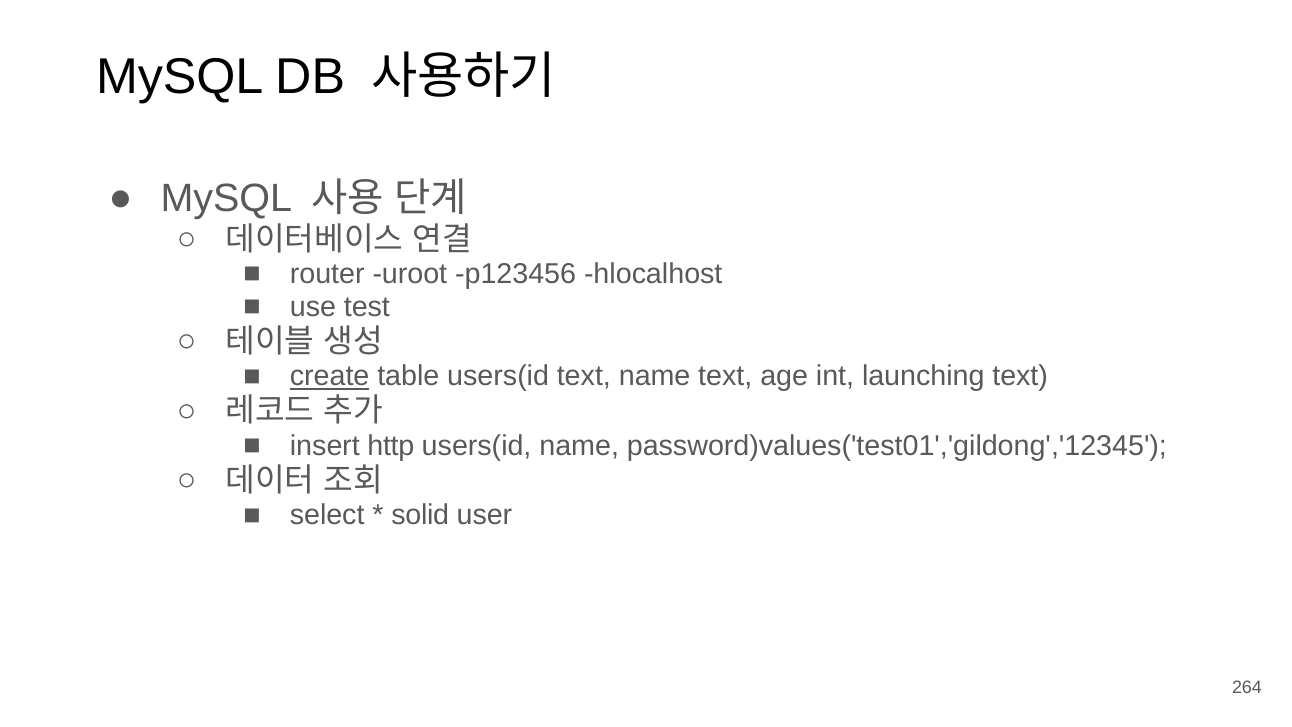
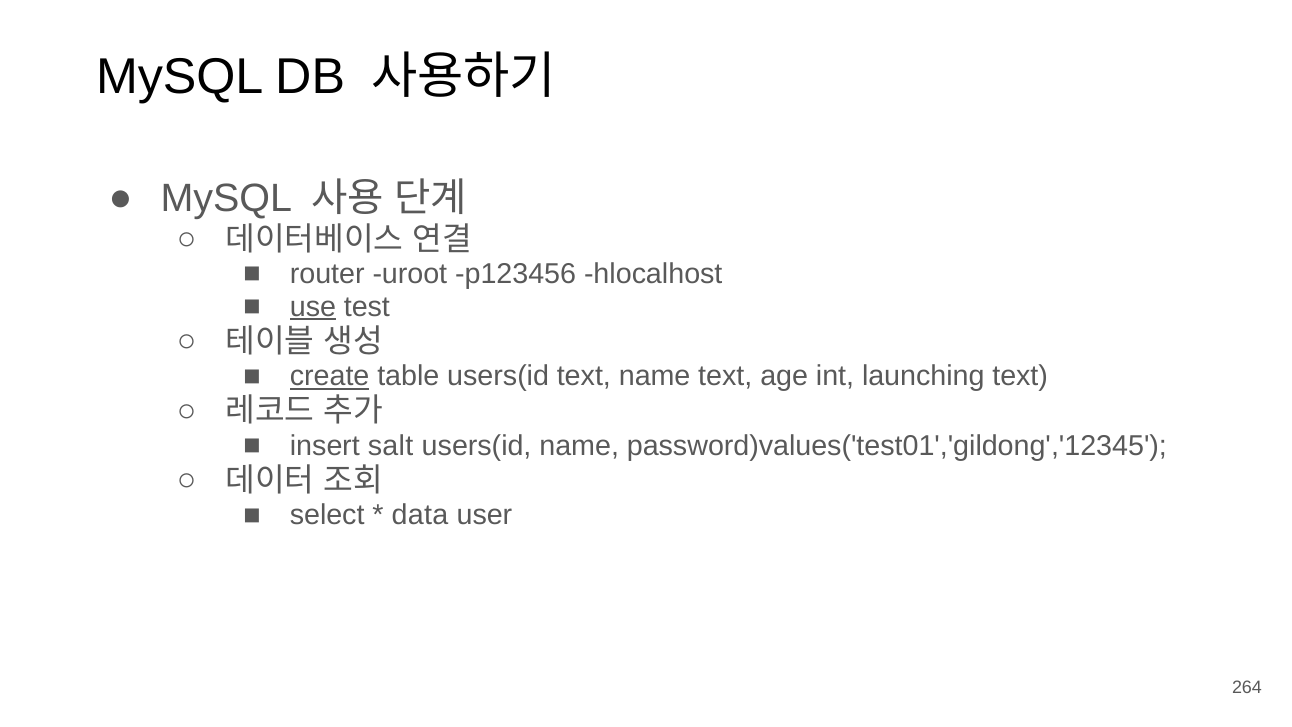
use underline: none -> present
http: http -> salt
solid: solid -> data
